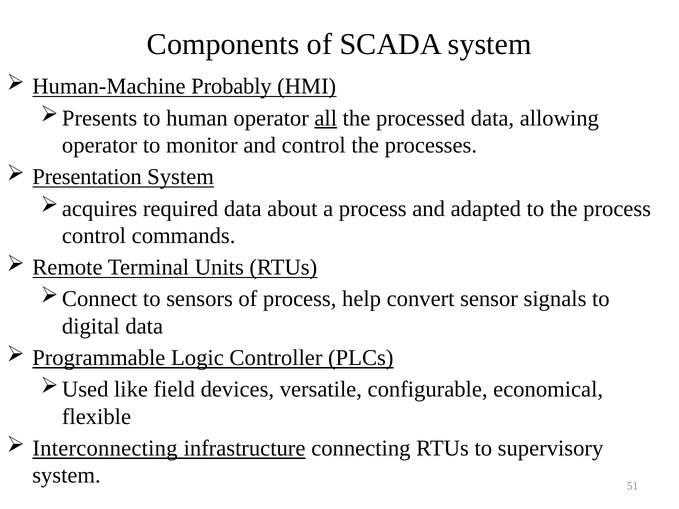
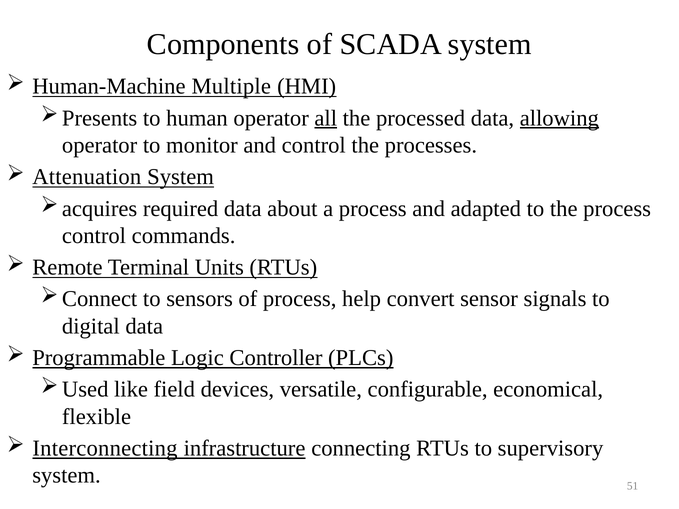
Probably: Probably -> Multiple
allowing underline: none -> present
Presentation: Presentation -> Attenuation
